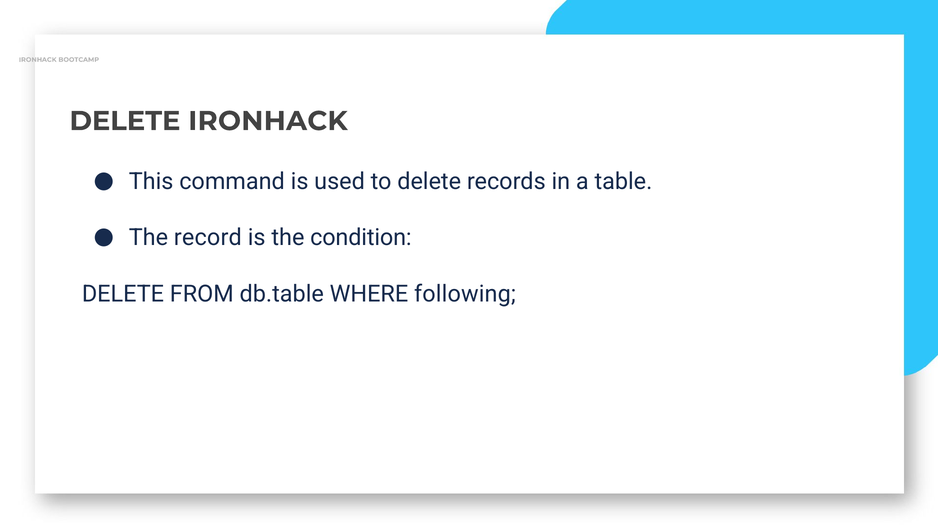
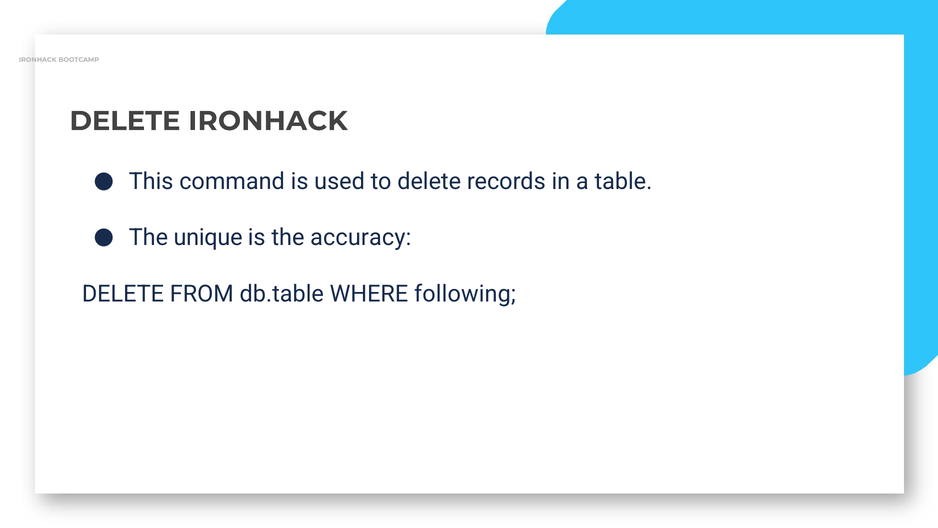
record: record -> unique
condition: condition -> accuracy
